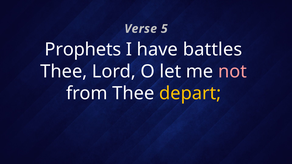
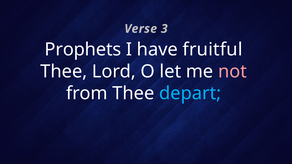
5: 5 -> 3
battles: battles -> fruitful
depart colour: yellow -> light blue
